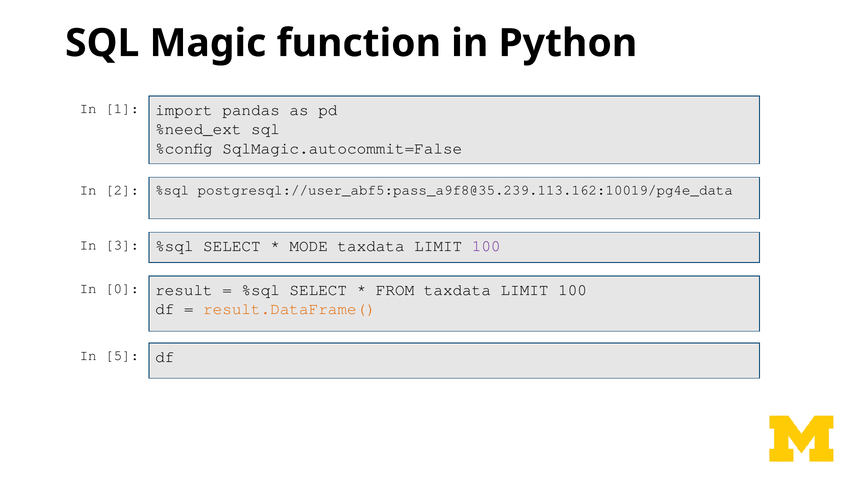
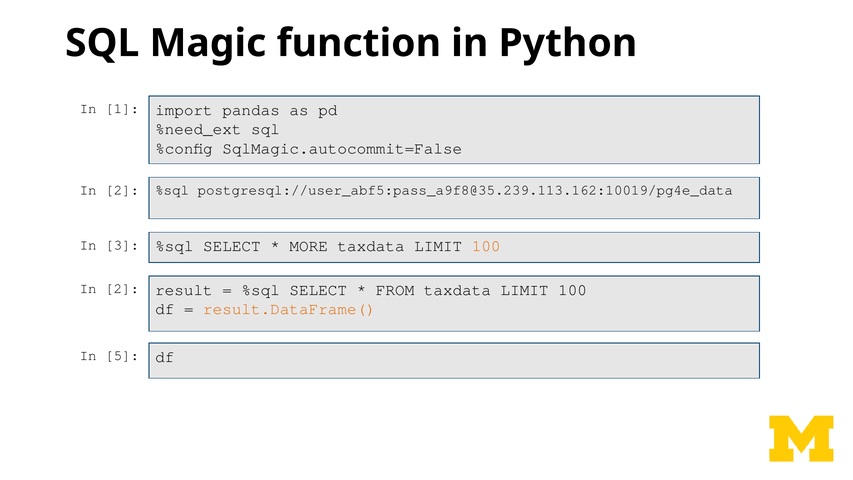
MODE: MODE -> MORE
100 at (486, 246) colour: purple -> orange
0 at (122, 289): 0 -> 2
